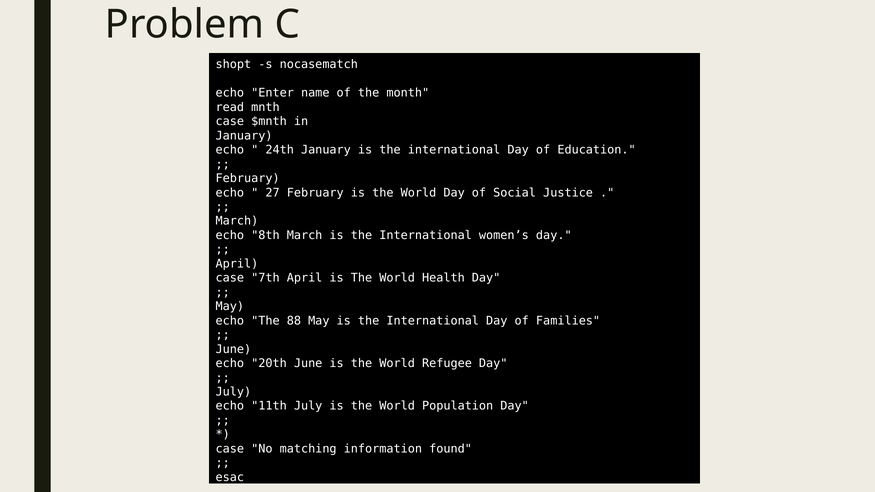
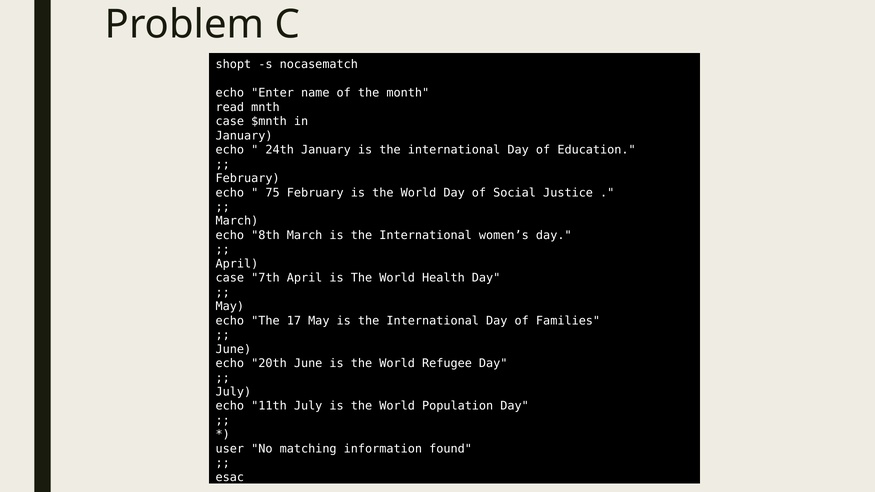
27: 27 -> 75
88: 88 -> 17
case at (230, 449): case -> user
